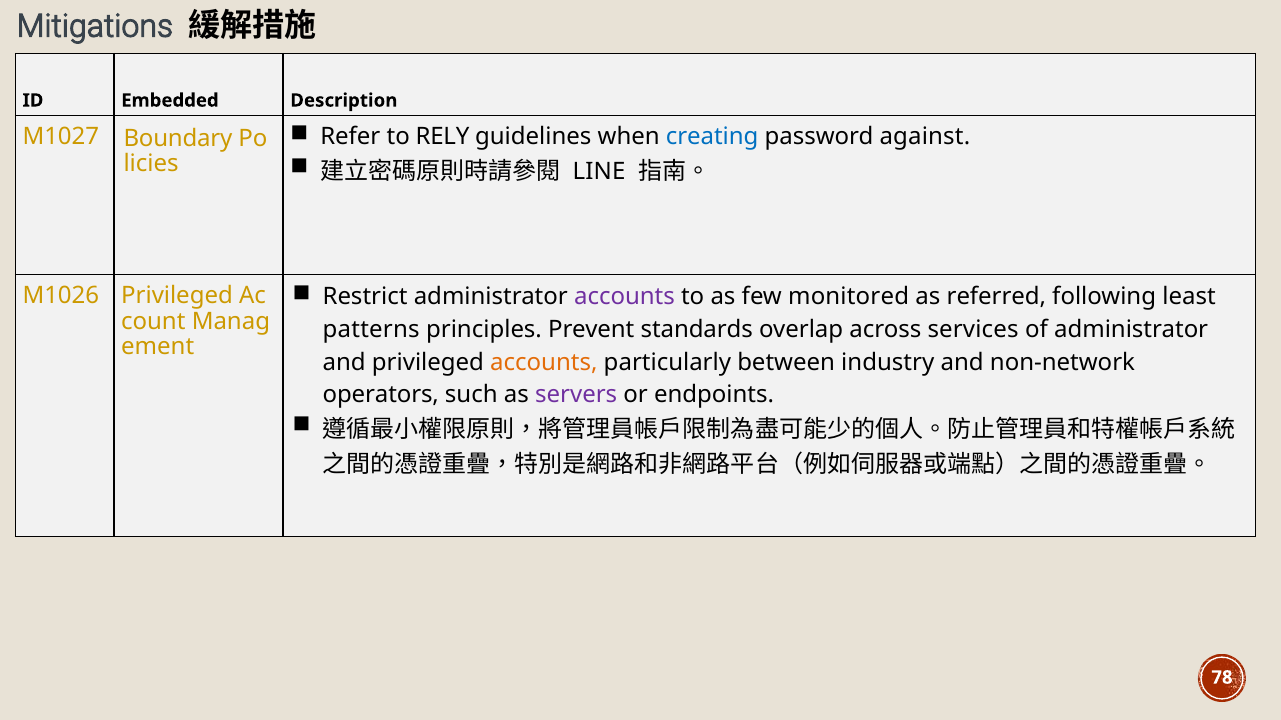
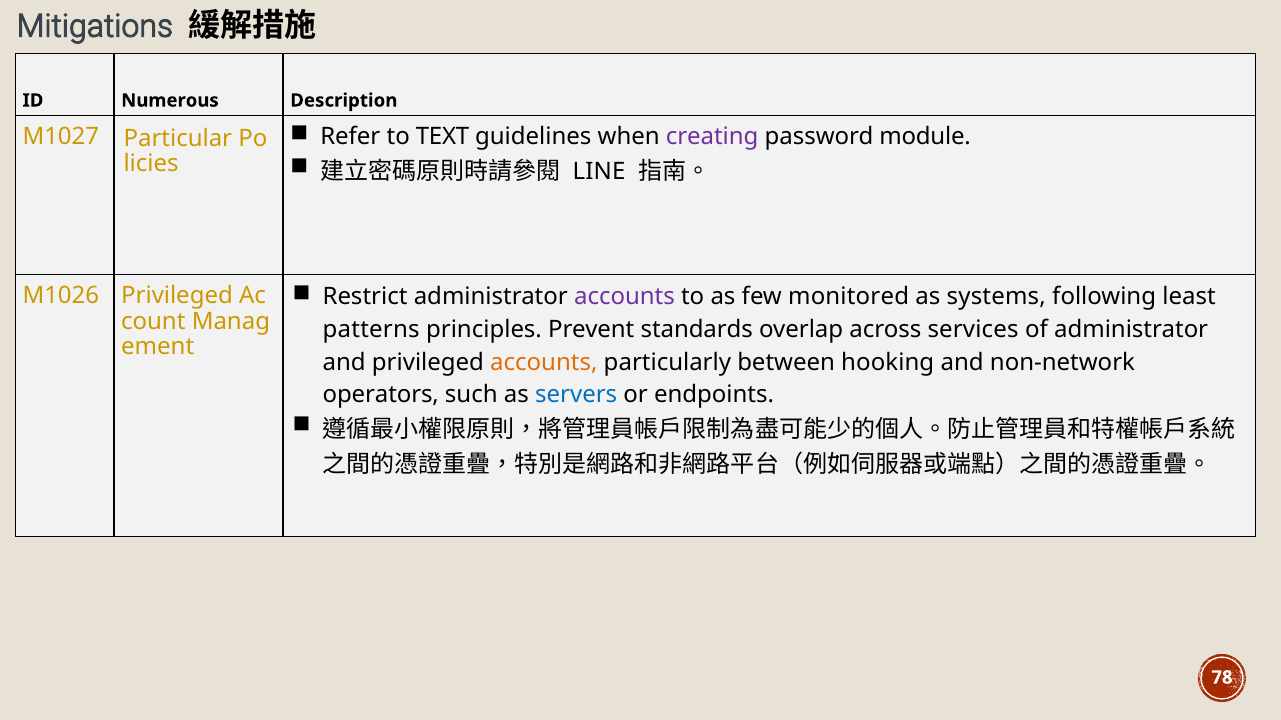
Embedded: Embedded -> Numerous
RELY: RELY -> TEXT
creating colour: blue -> purple
against: against -> module
Boundary: Boundary -> Particular
referred: referred -> systems
industry: industry -> hooking
servers colour: purple -> blue
